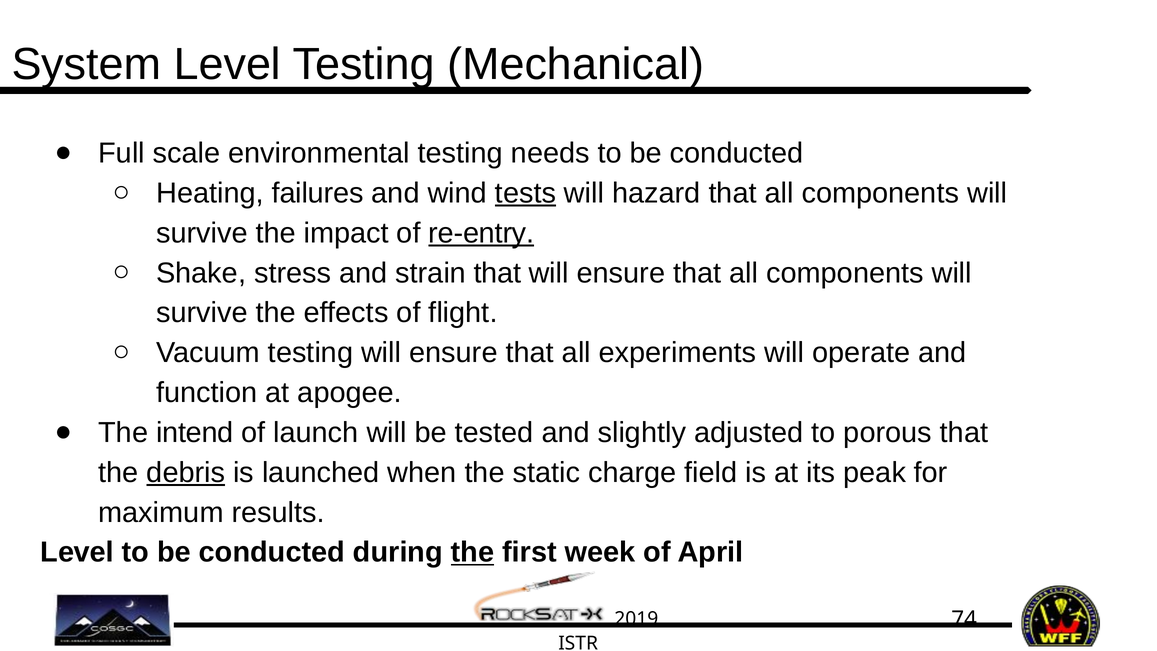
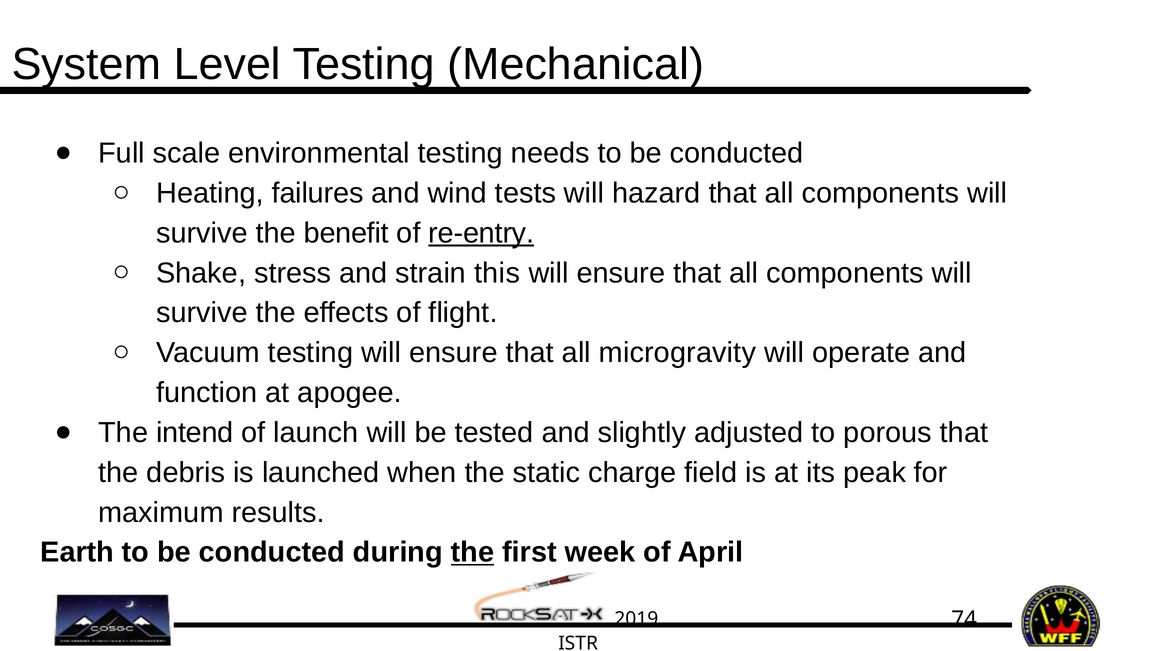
tests underline: present -> none
impact: impact -> benefit
strain that: that -> this
experiments: experiments -> microgravity
debris underline: present -> none
Level at (77, 552): Level -> Earth
